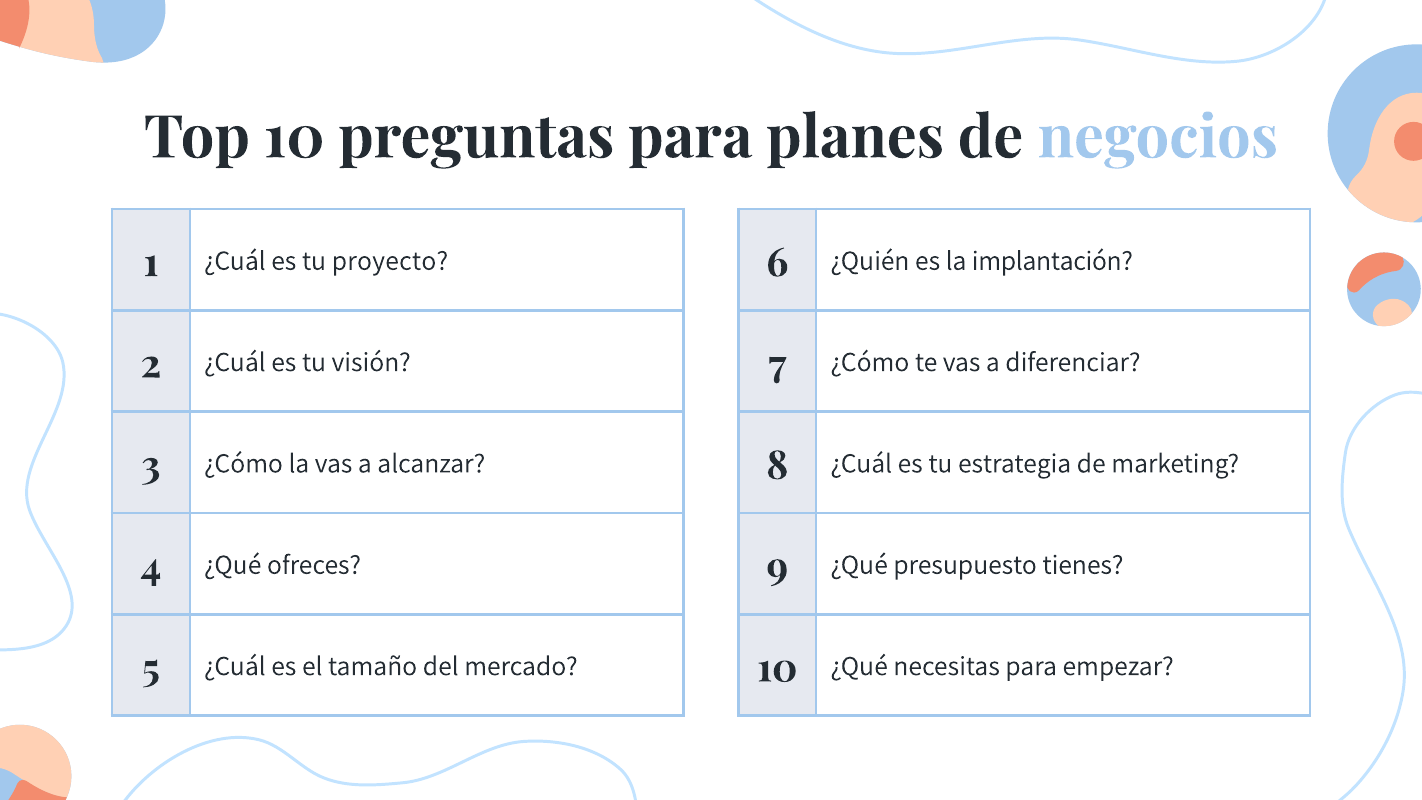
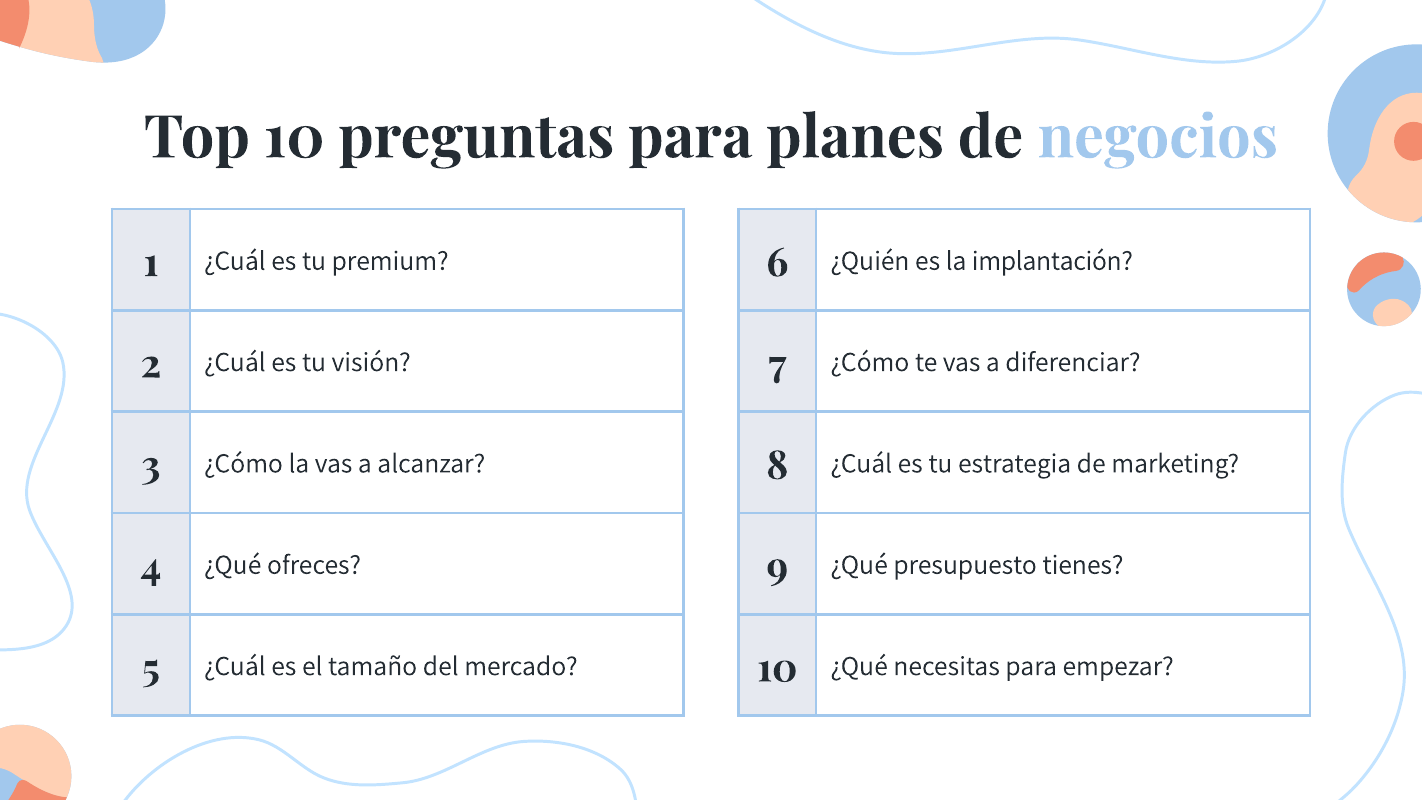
proyecto: proyecto -> premium
